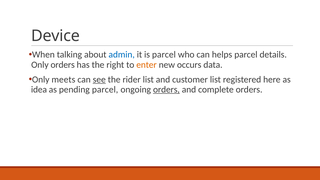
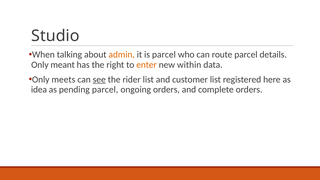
Device: Device -> Studio
admin colour: blue -> orange
helps: helps -> route
Only orders: orders -> meant
occurs: occurs -> within
orders at (166, 90) underline: present -> none
